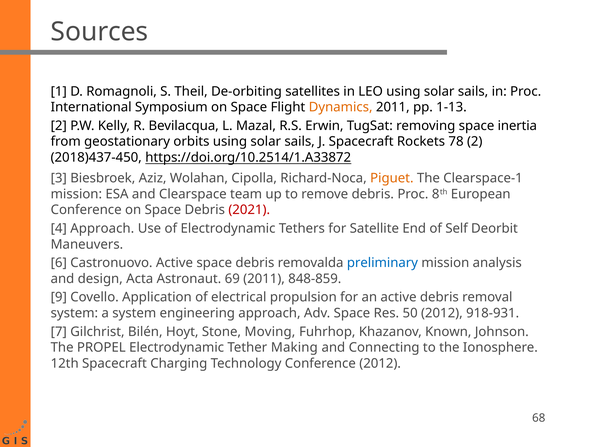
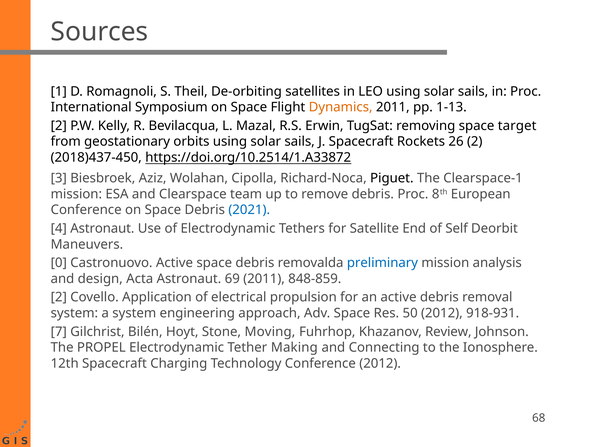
inertia: inertia -> target
78: 78 -> 26
Piguet colour: orange -> black
2021 colour: red -> blue
4 Approach: Approach -> Astronaut
6: 6 -> 0
9 at (59, 297): 9 -> 2
Known: Known -> Review
